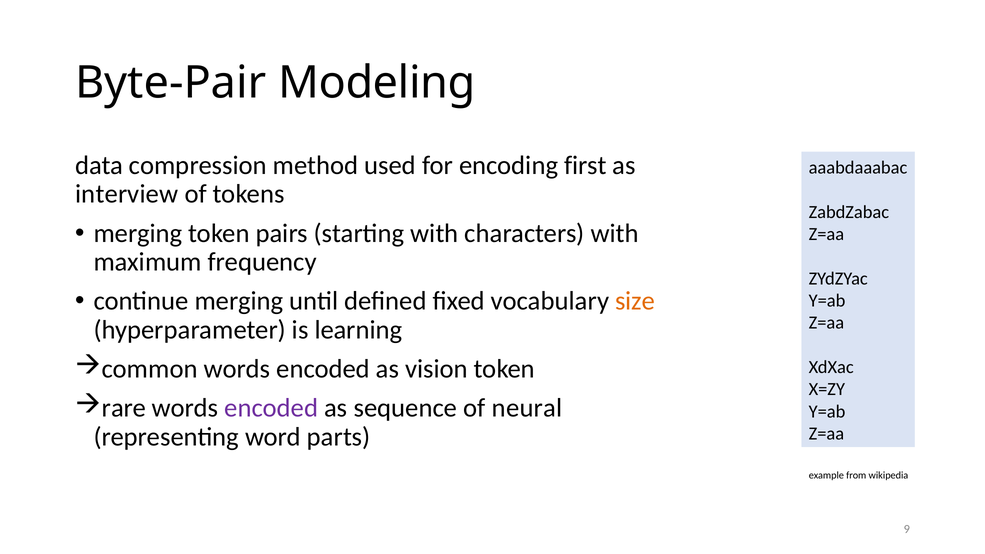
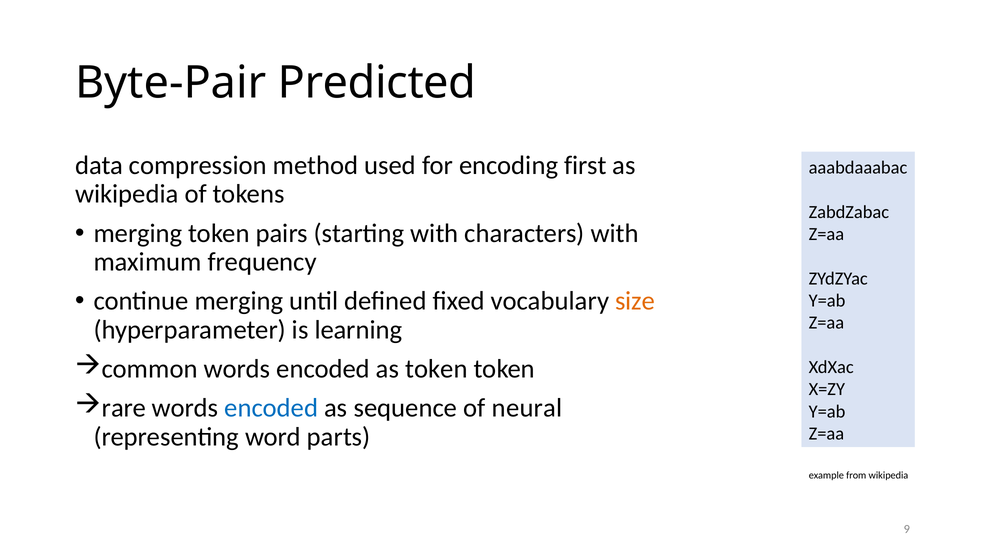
Modeling: Modeling -> Predicted
interview at (127, 194): interview -> wikipedia
as vision: vision -> token
encoded at (271, 408) colour: purple -> blue
